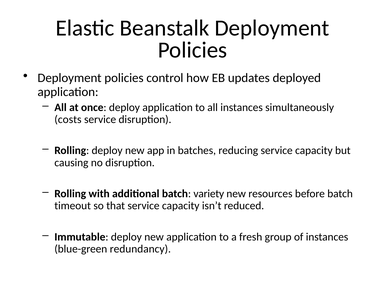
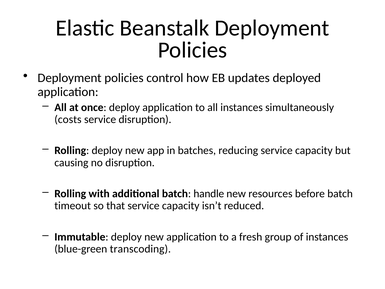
variety: variety -> handle
redundancy: redundancy -> transcoding
